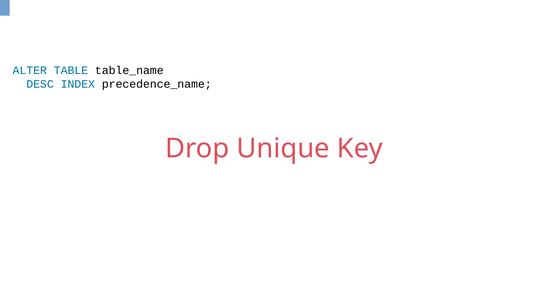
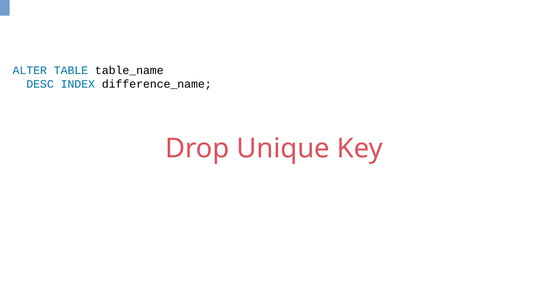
precedence_name: precedence_name -> difference_name
